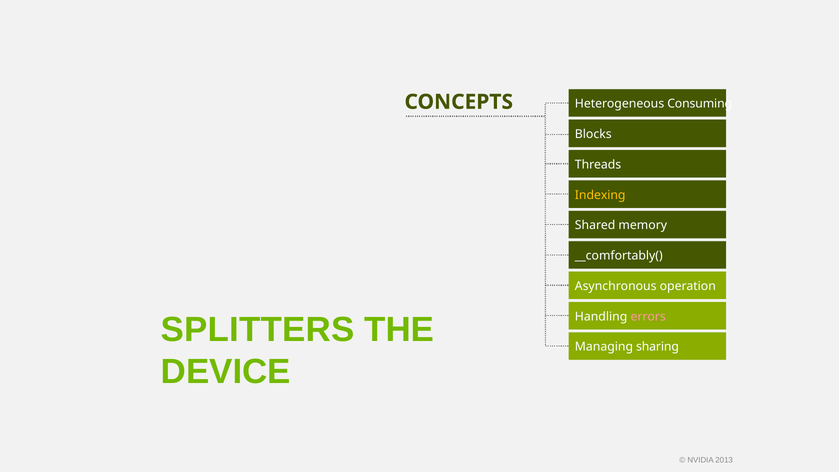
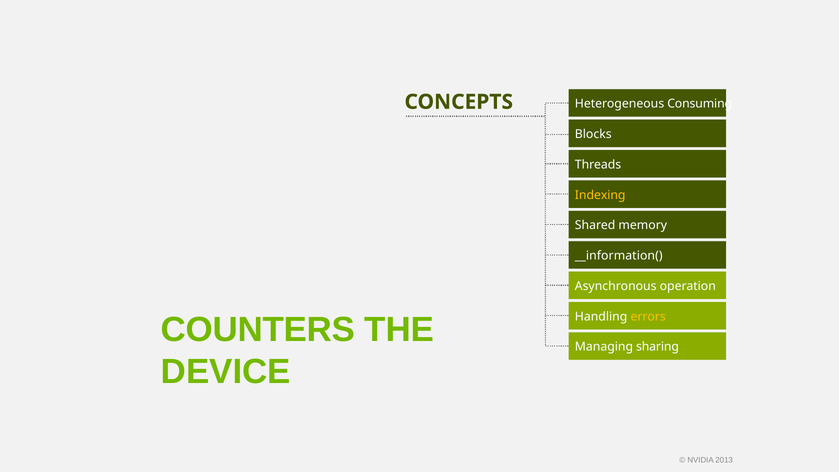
__comfortably(: __comfortably( -> __information(
errors colour: pink -> yellow
SPLITTERS: SPLITTERS -> COUNTERS
